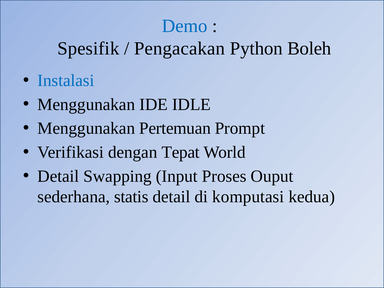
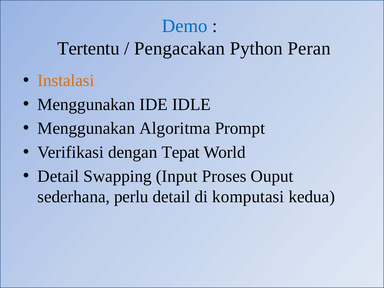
Spesifik: Spesifik -> Tertentu
Boleh: Boleh -> Peran
Instalasi colour: blue -> orange
Pertemuan: Pertemuan -> Algoritma
statis: statis -> perlu
